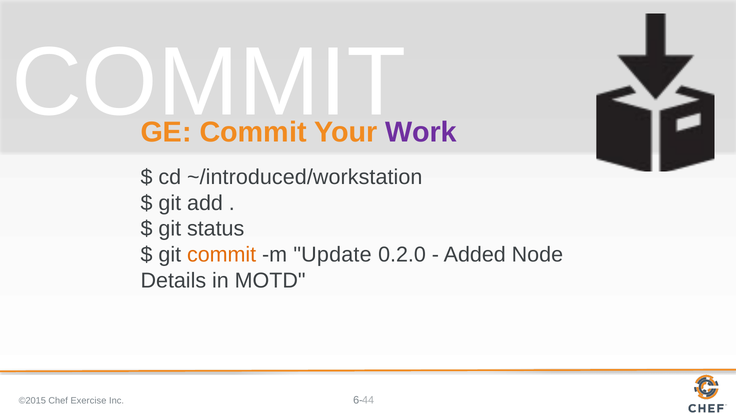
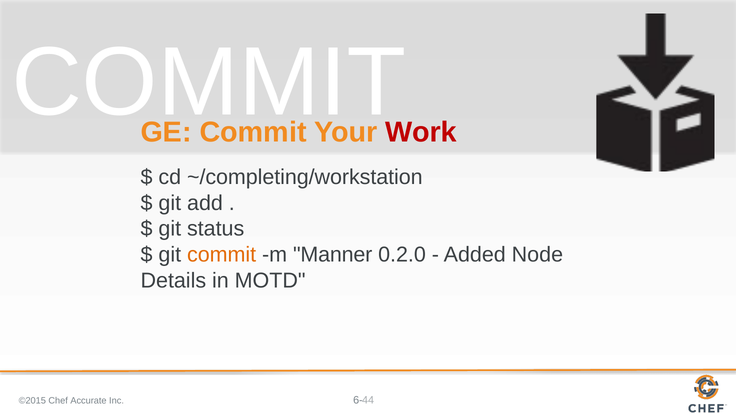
Work colour: purple -> red
~/introduced/workstation: ~/introduced/workstation -> ~/completing/workstation
Update: Update -> Manner
Exercise: Exercise -> Accurate
